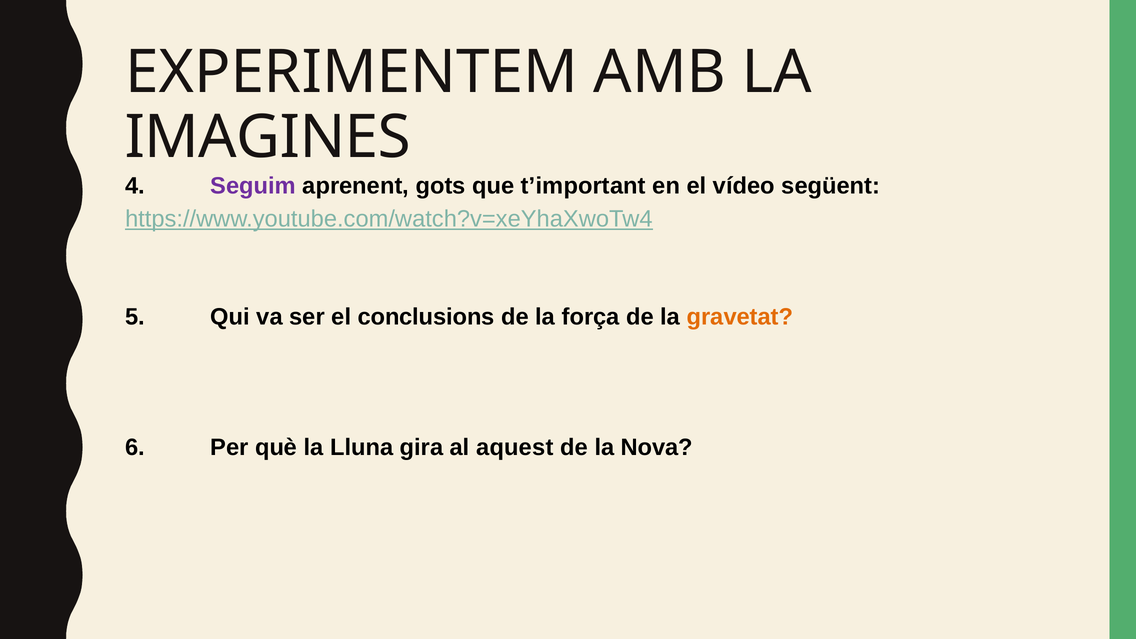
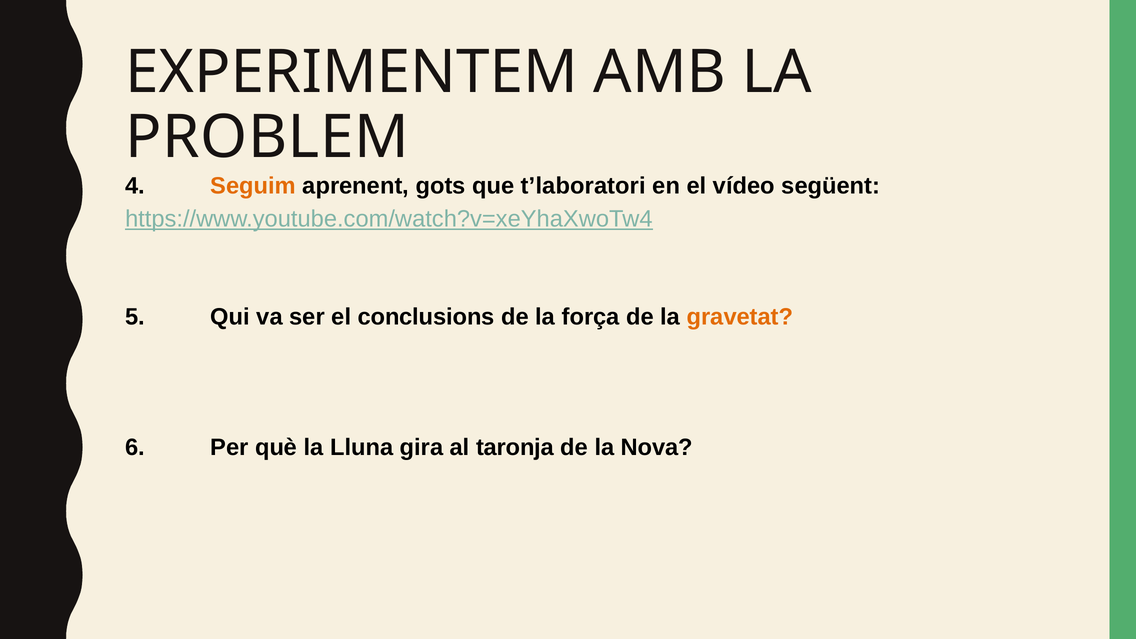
IMAGINES: IMAGINES -> PROBLEM
Seguim colour: purple -> orange
t’important: t’important -> t’laboratori
aquest: aquest -> taronja
